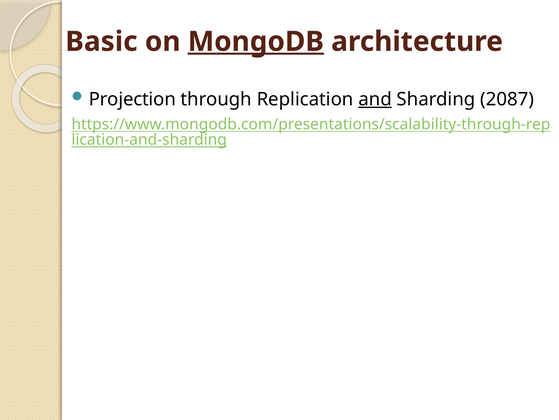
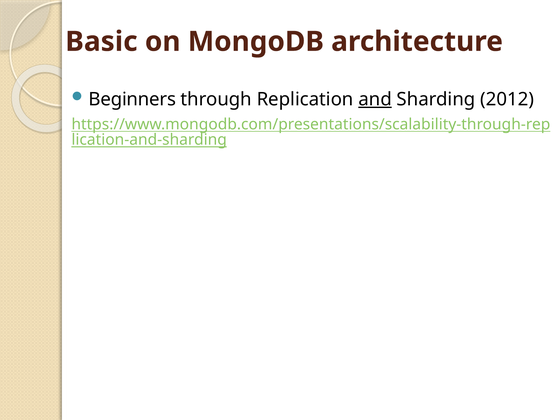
MongoDB underline: present -> none
Projection: Projection -> Beginners
2087: 2087 -> 2012
